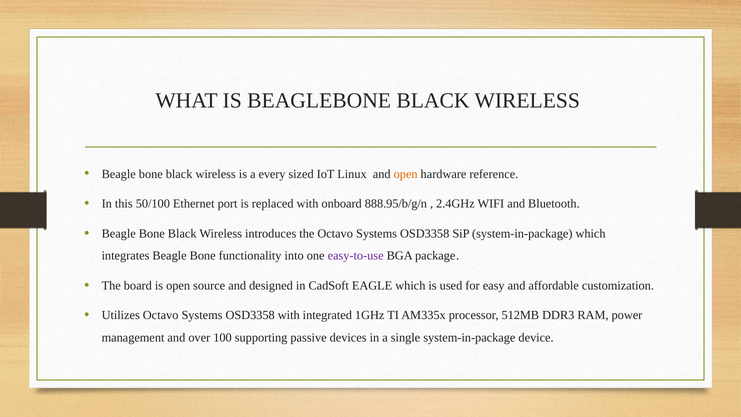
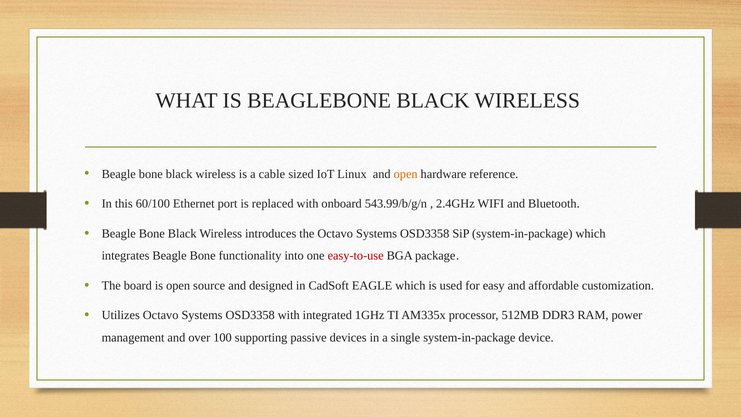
every: every -> cable
50/100: 50/100 -> 60/100
888.95/b/g/n: 888.95/b/g/n -> 543.99/b/g/n
easy-to-use colour: purple -> red
